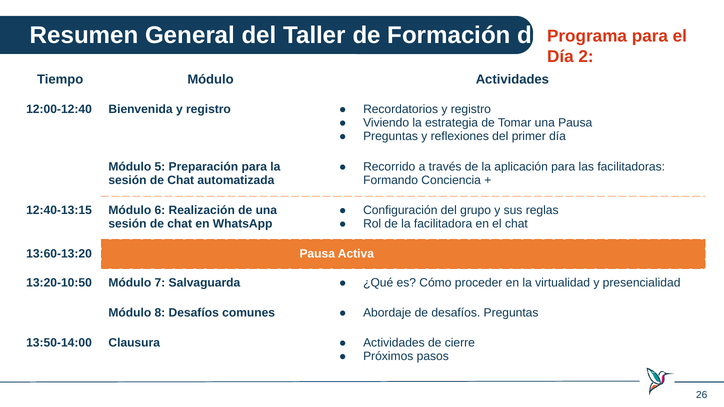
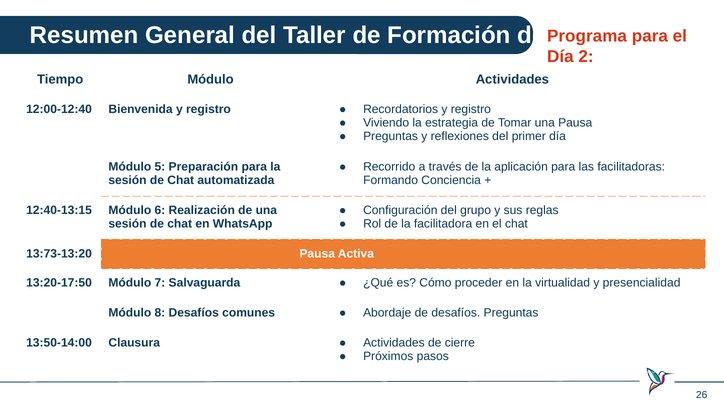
13:60-13:20: 13:60-13:20 -> 13:73-13:20
13:20-10:50: 13:20-10:50 -> 13:20-17:50
